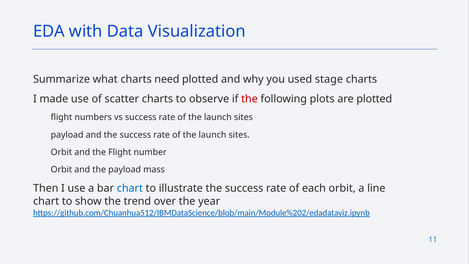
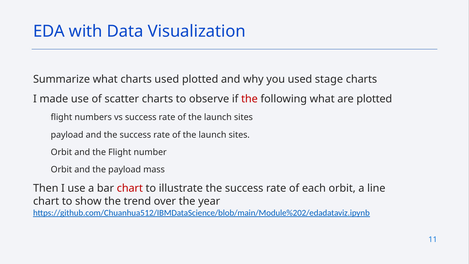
charts need: need -> used
following plots: plots -> what
chart at (130, 188) colour: blue -> red
